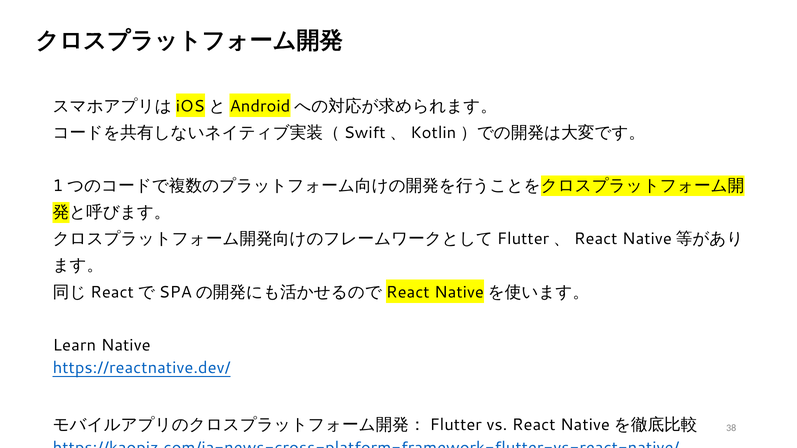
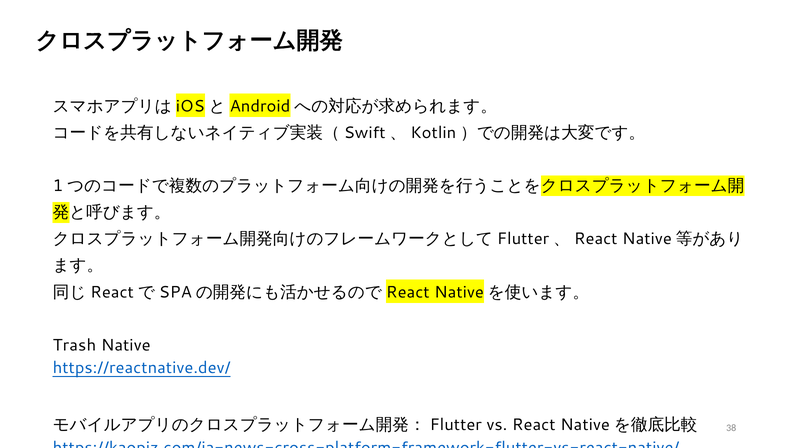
Learn: Learn -> Trash
